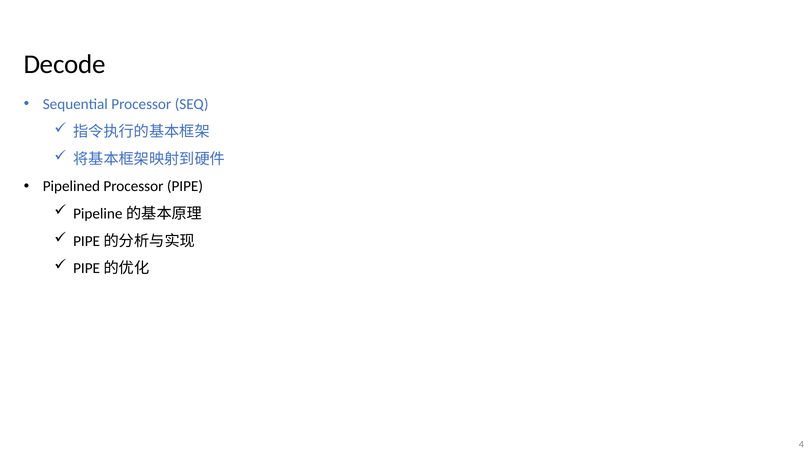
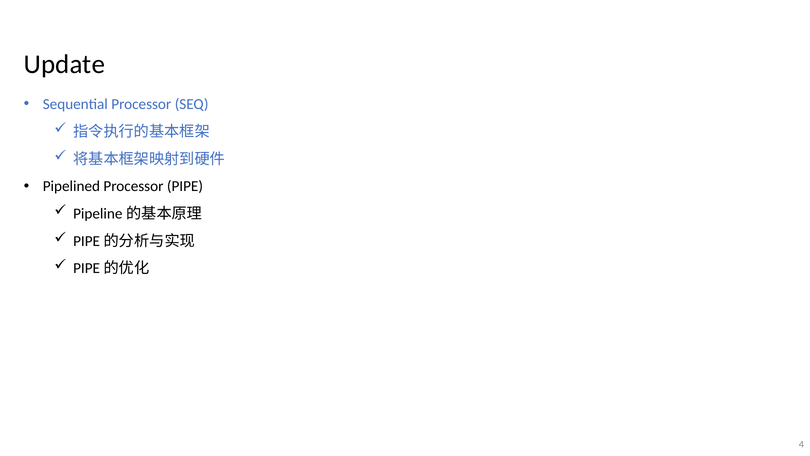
Decode: Decode -> Update
